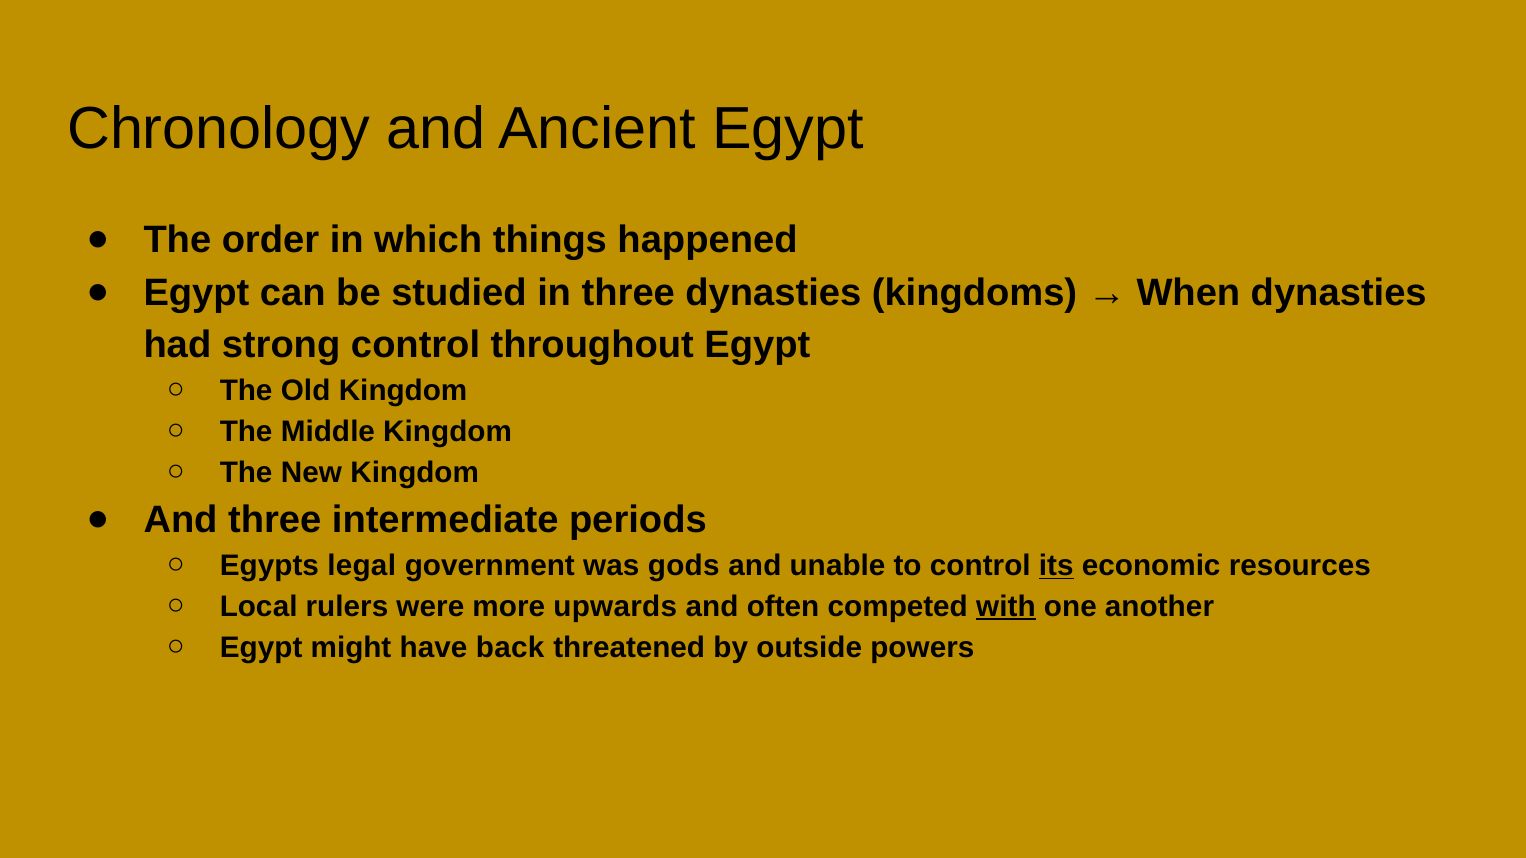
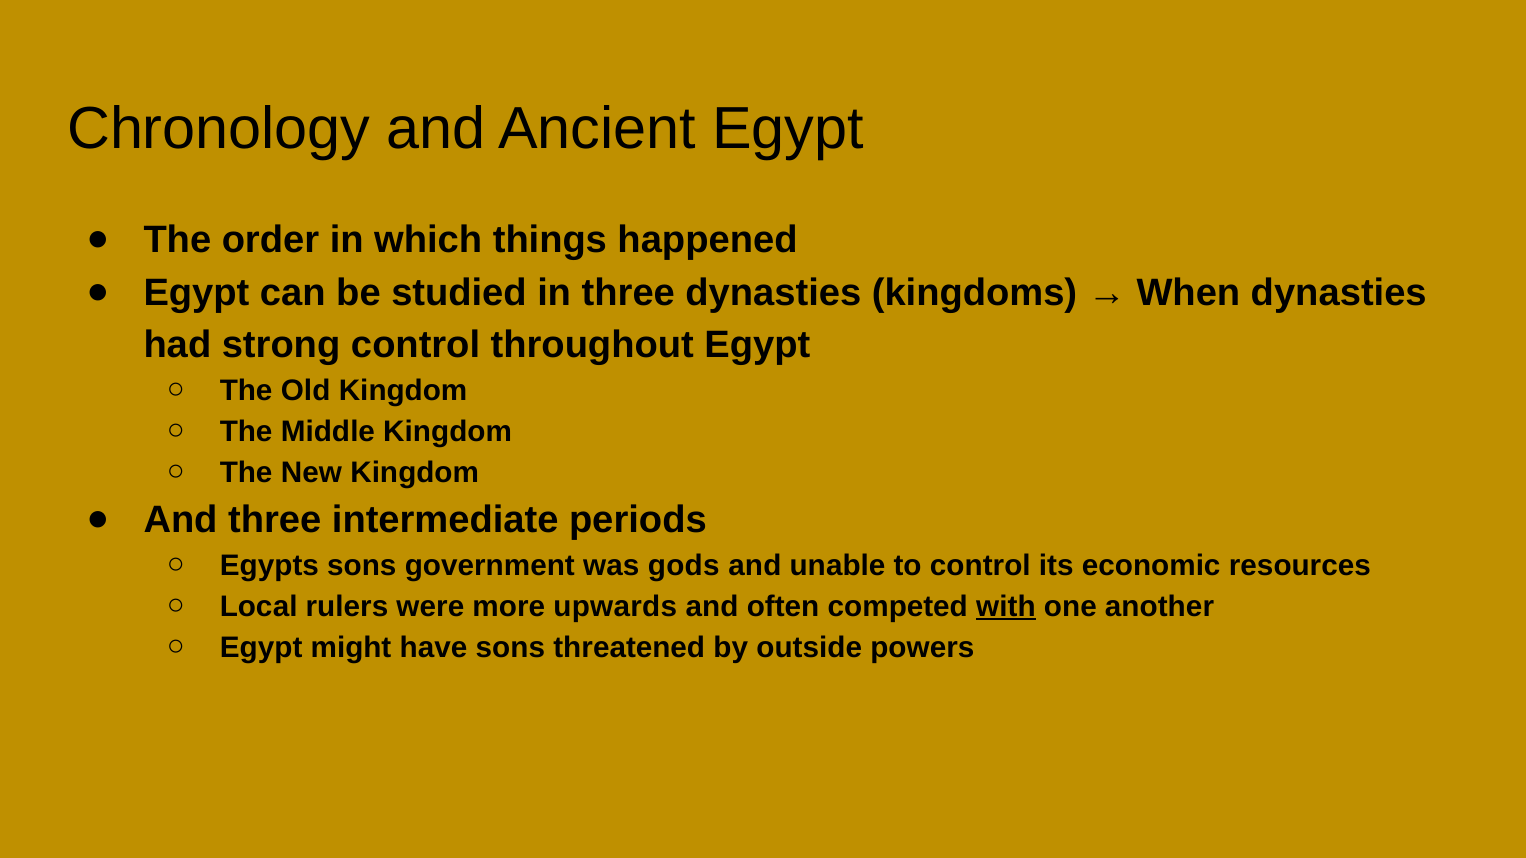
Egypts legal: legal -> sons
its underline: present -> none
have back: back -> sons
